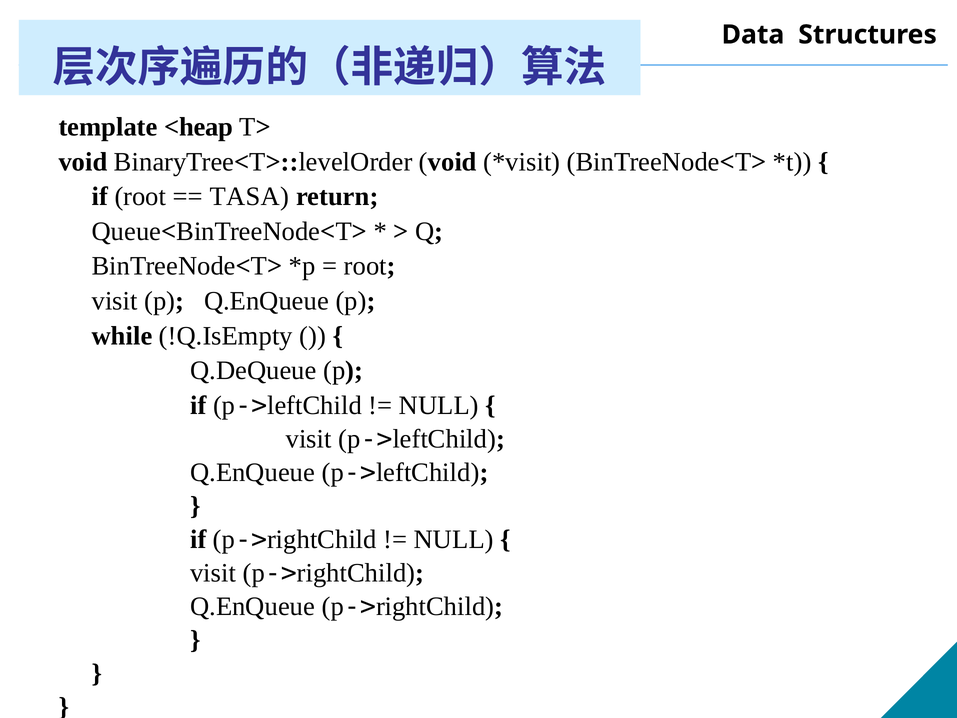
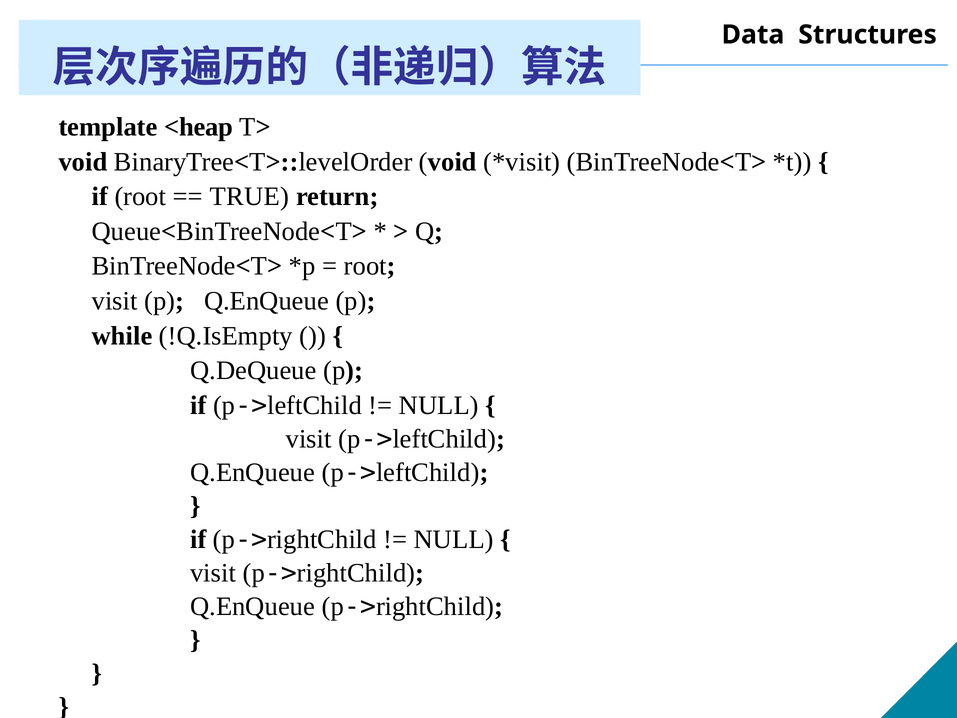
TASA: TASA -> TRUE
